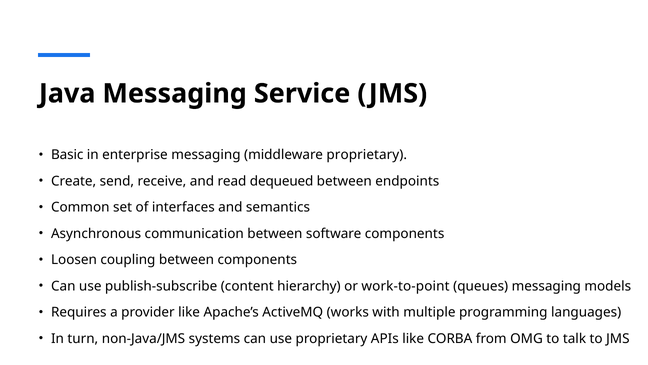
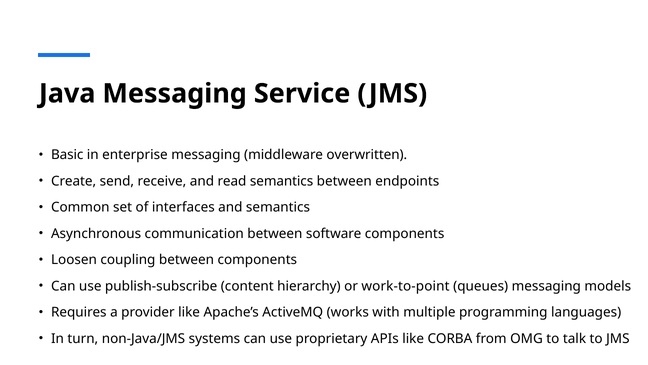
middleware proprietary: proprietary -> overwritten
read dequeued: dequeued -> semantics
